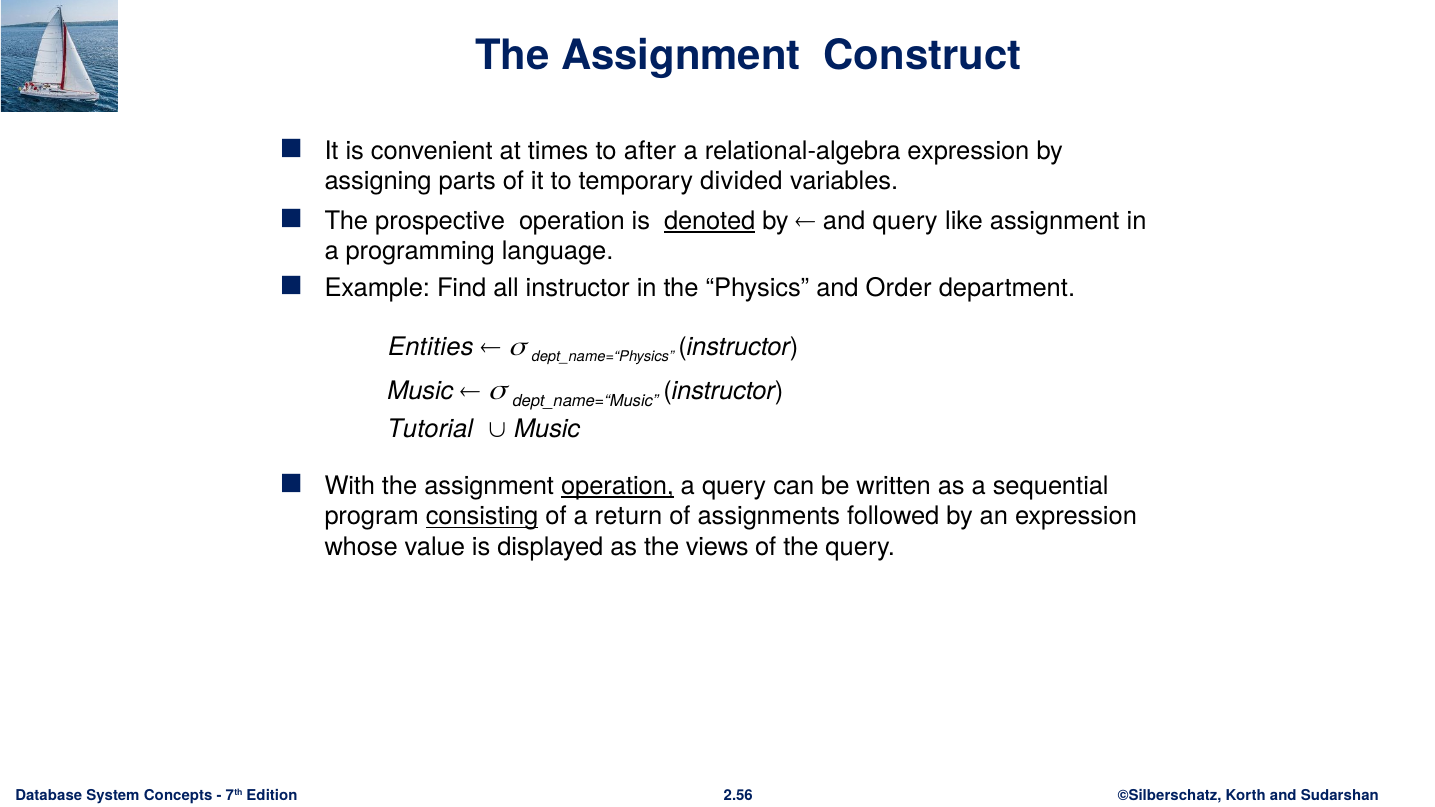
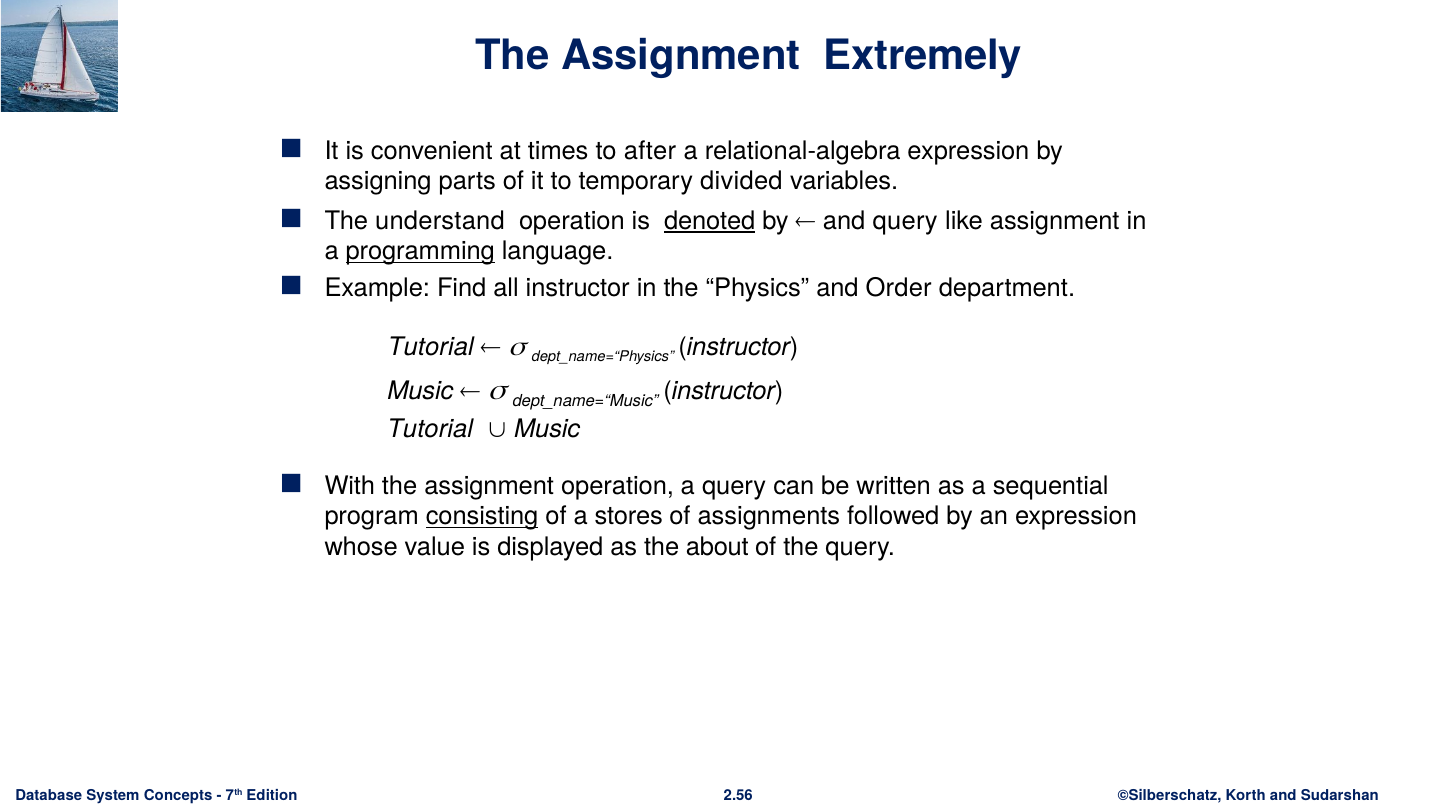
Construct: Construct -> Extremely
prospective: prospective -> understand
programming underline: none -> present
Entities at (431, 347): Entities -> Tutorial
operation at (618, 486) underline: present -> none
return: return -> stores
views: views -> about
